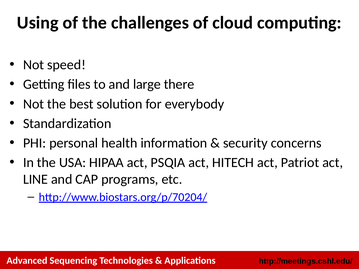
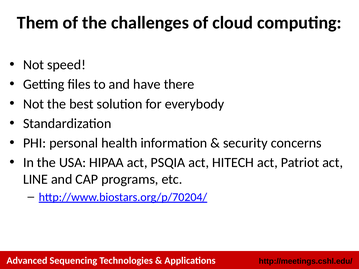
Using: Using -> Them
large: large -> have
